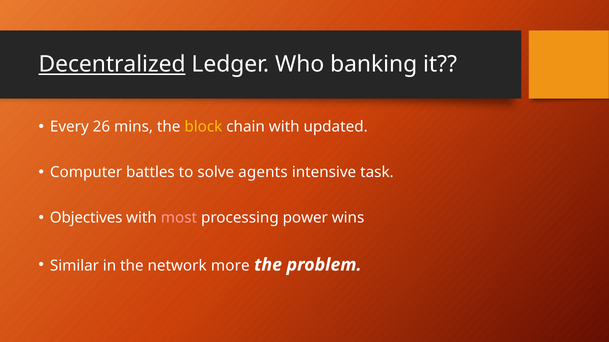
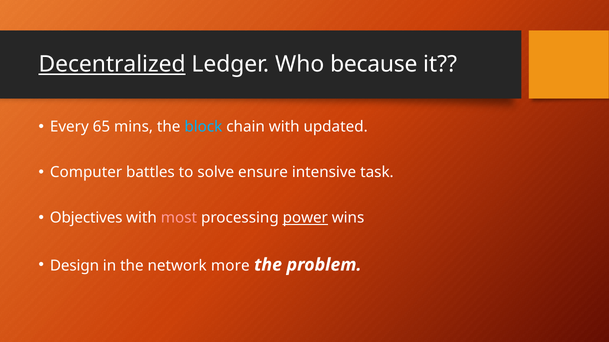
banking: banking -> because
26: 26 -> 65
block colour: yellow -> light blue
agents: agents -> ensure
power underline: none -> present
Similar: Similar -> Design
